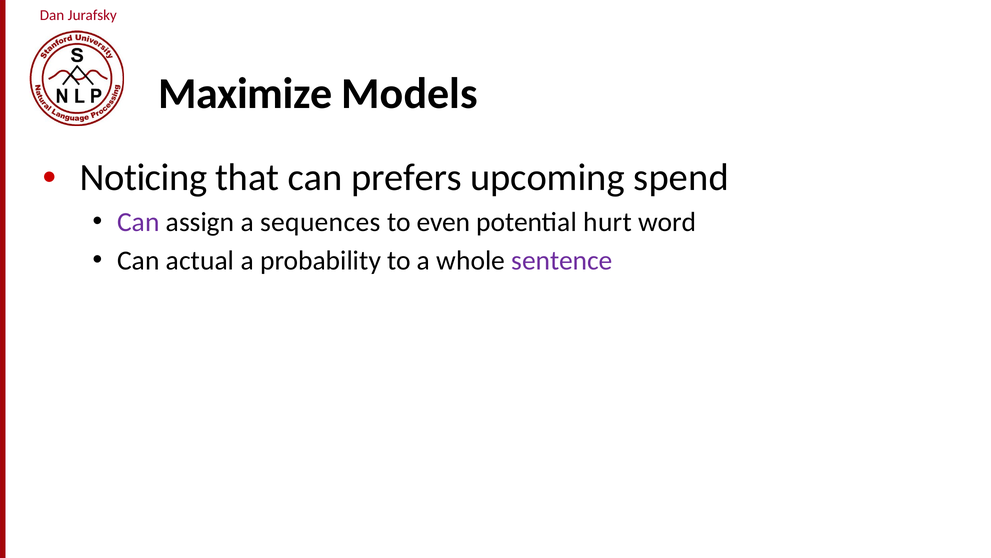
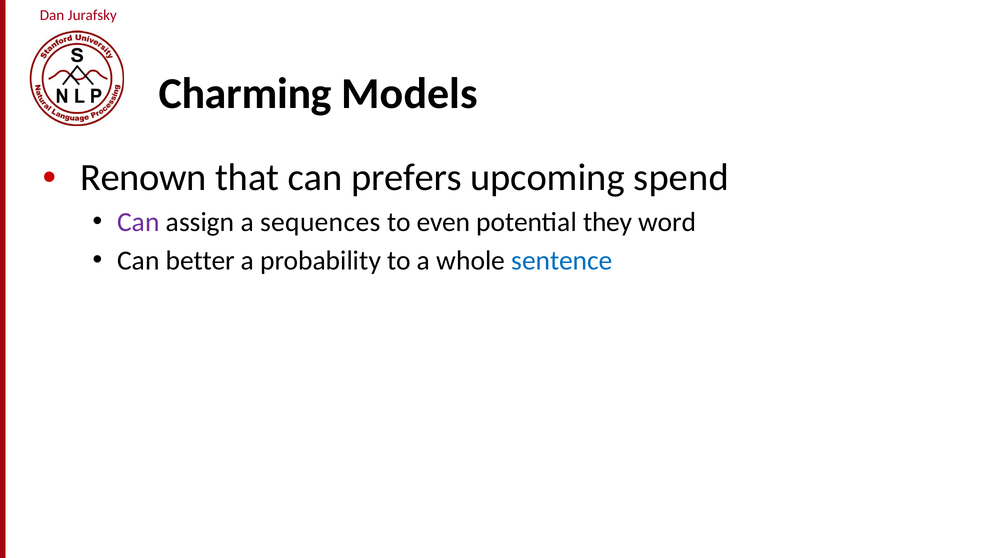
Maximize: Maximize -> Charming
Noticing: Noticing -> Renown
hurt: hurt -> they
actual: actual -> better
sentence colour: purple -> blue
